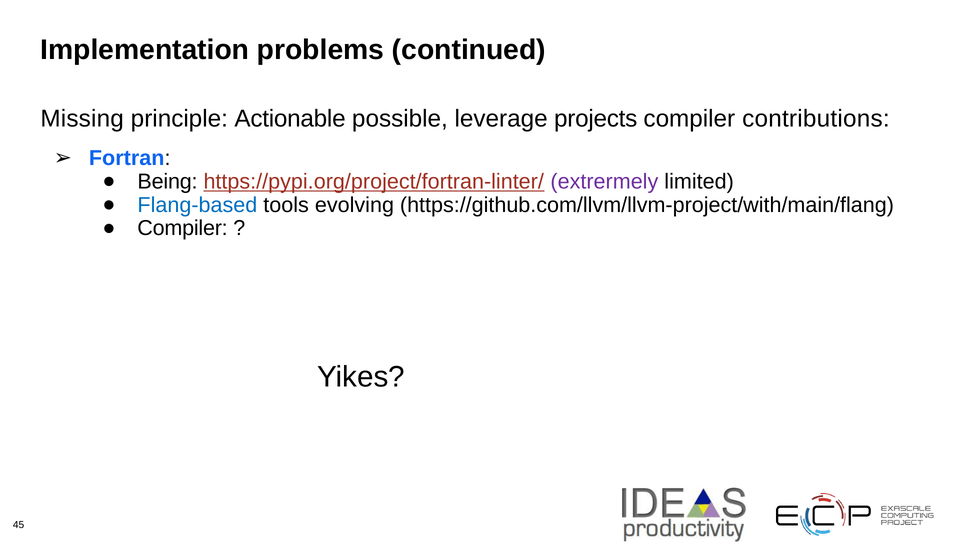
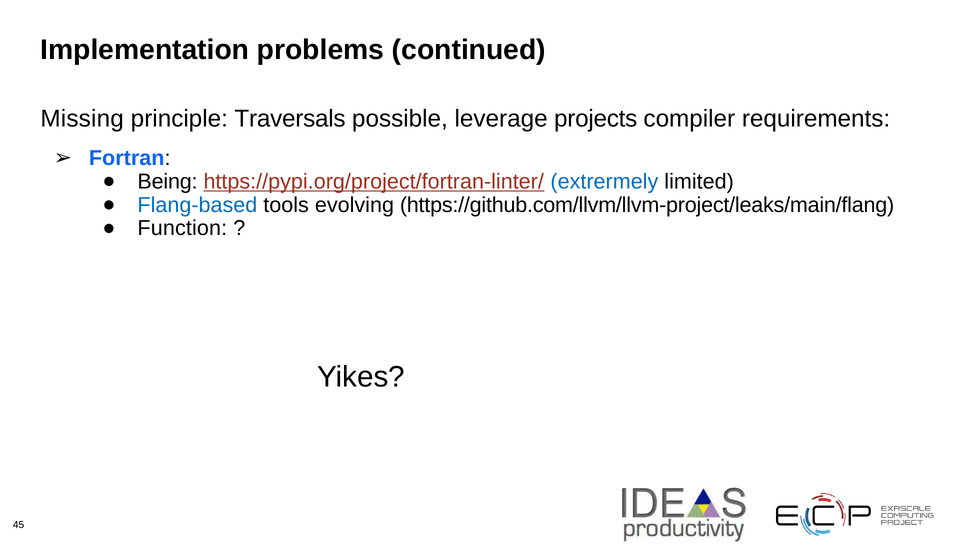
Actionable: Actionable -> Traversals
contributions: contributions -> requirements
extrermely colour: purple -> blue
https://github.com/llvm/llvm-project/with/main/flang: https://github.com/llvm/llvm-project/with/main/flang -> https://github.com/llvm/llvm-project/leaks/main/flang
Compiler at (183, 228): Compiler -> Function
